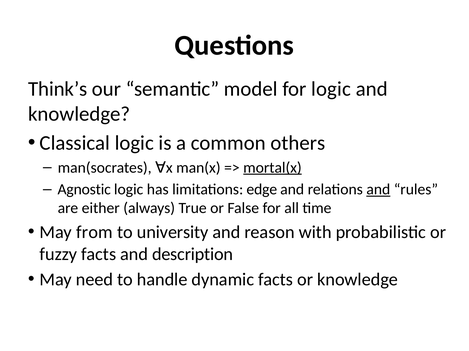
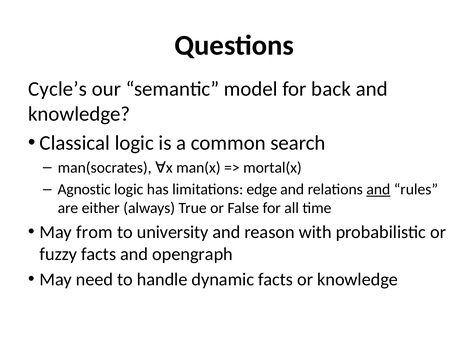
Think’s: Think’s -> Cycle’s
for logic: logic -> back
others: others -> search
mortal(x underline: present -> none
description: description -> opengraph
